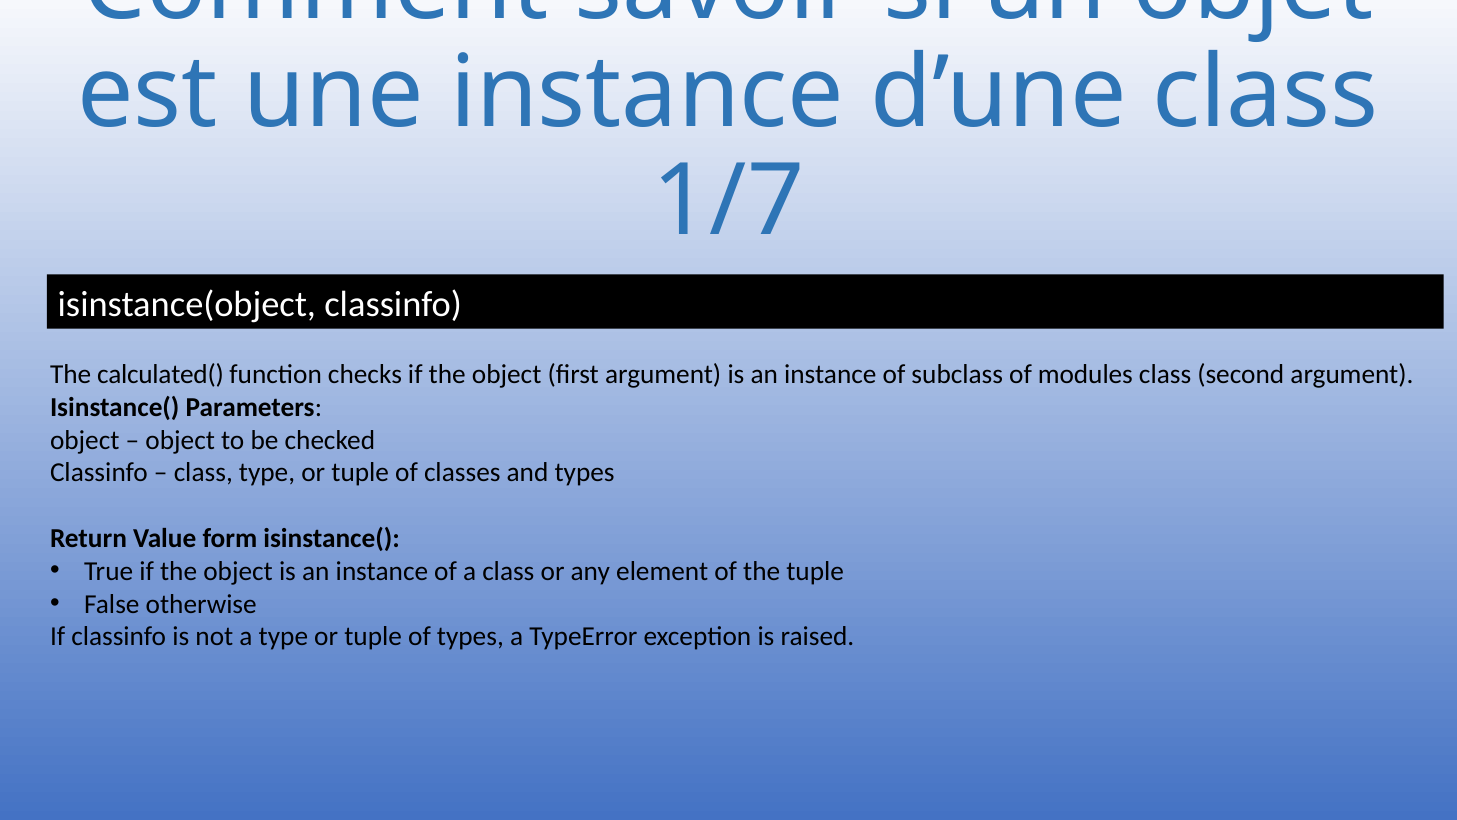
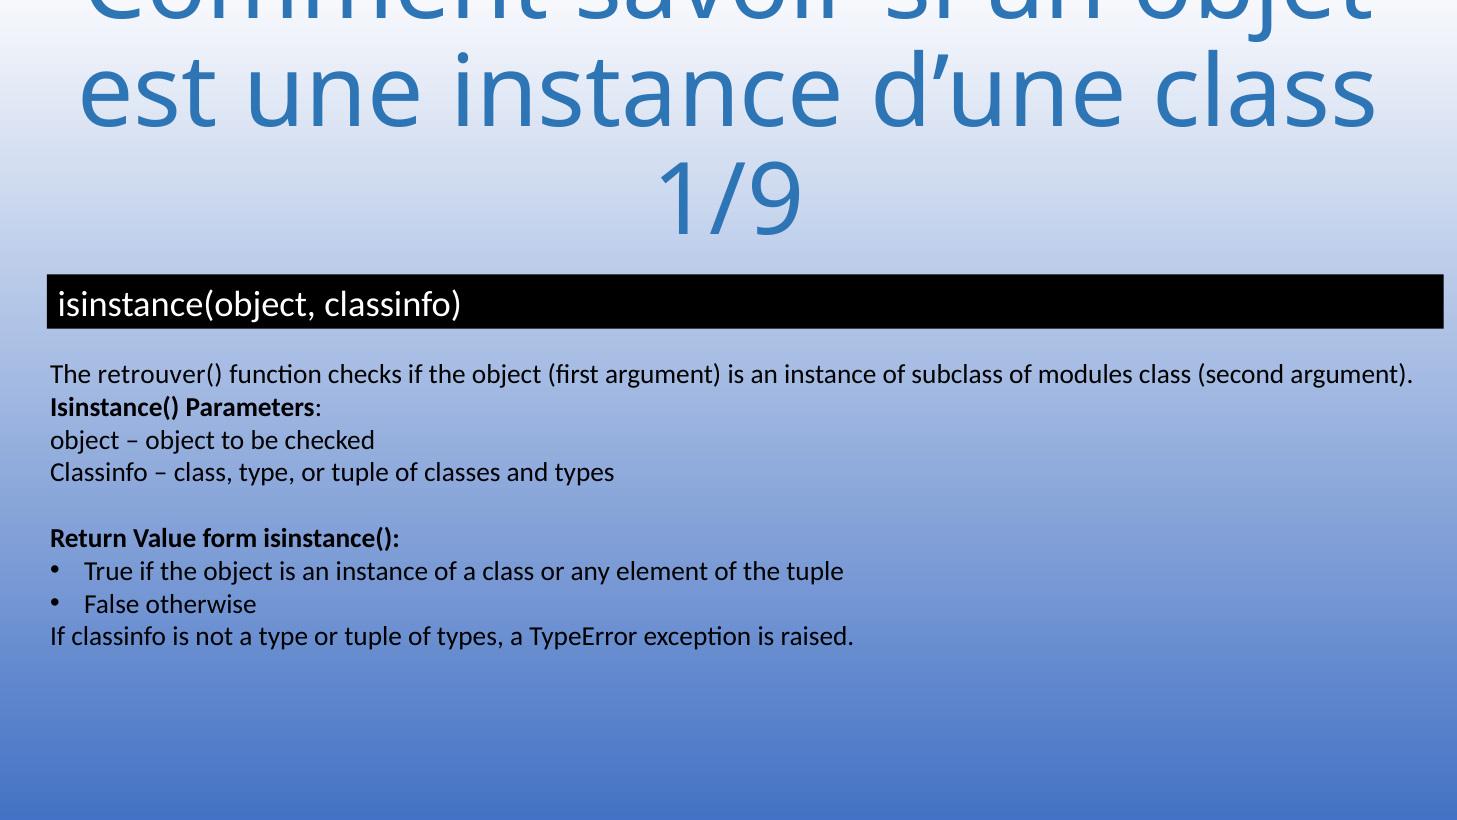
1/7: 1/7 -> 1/9
calculated(: calculated( -> retrouver(
